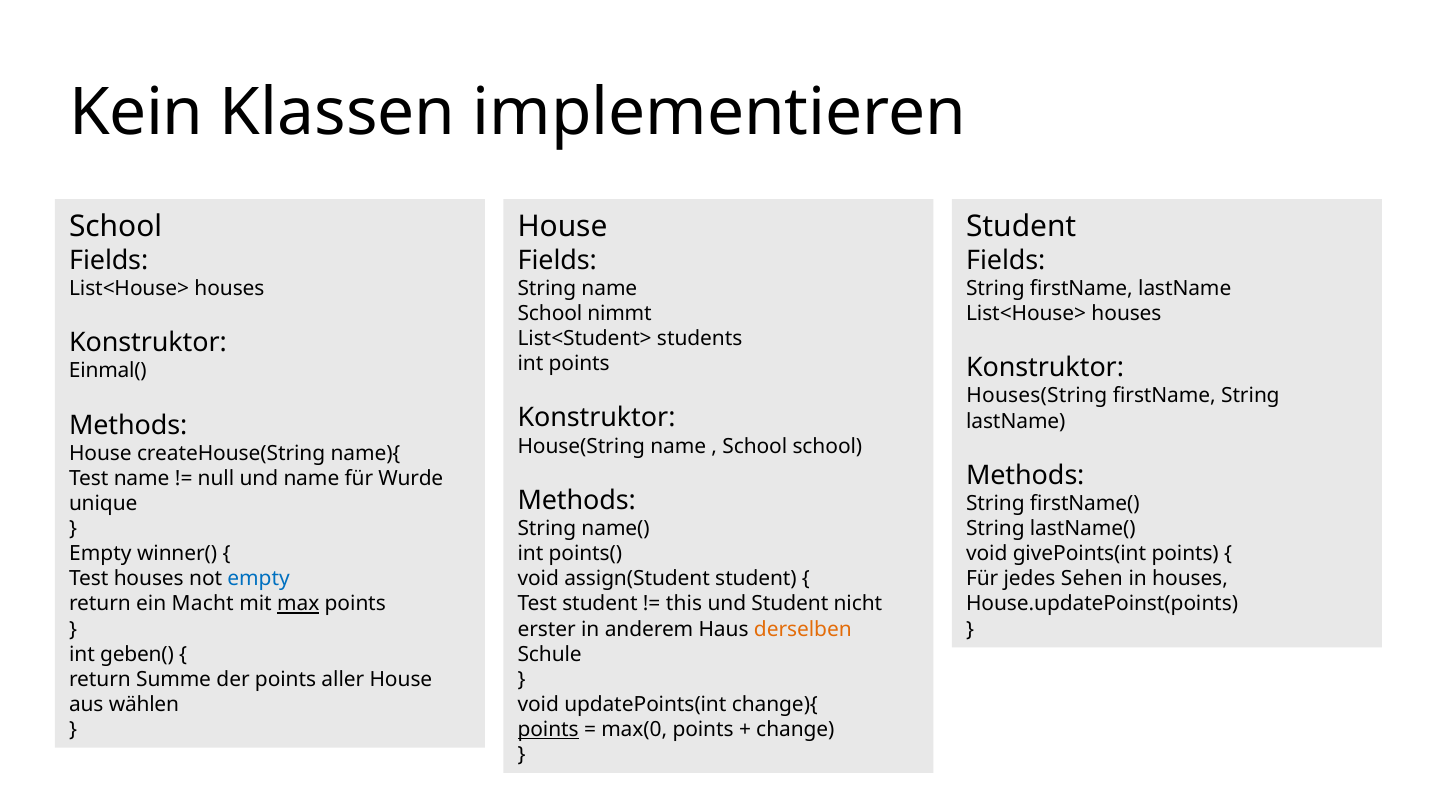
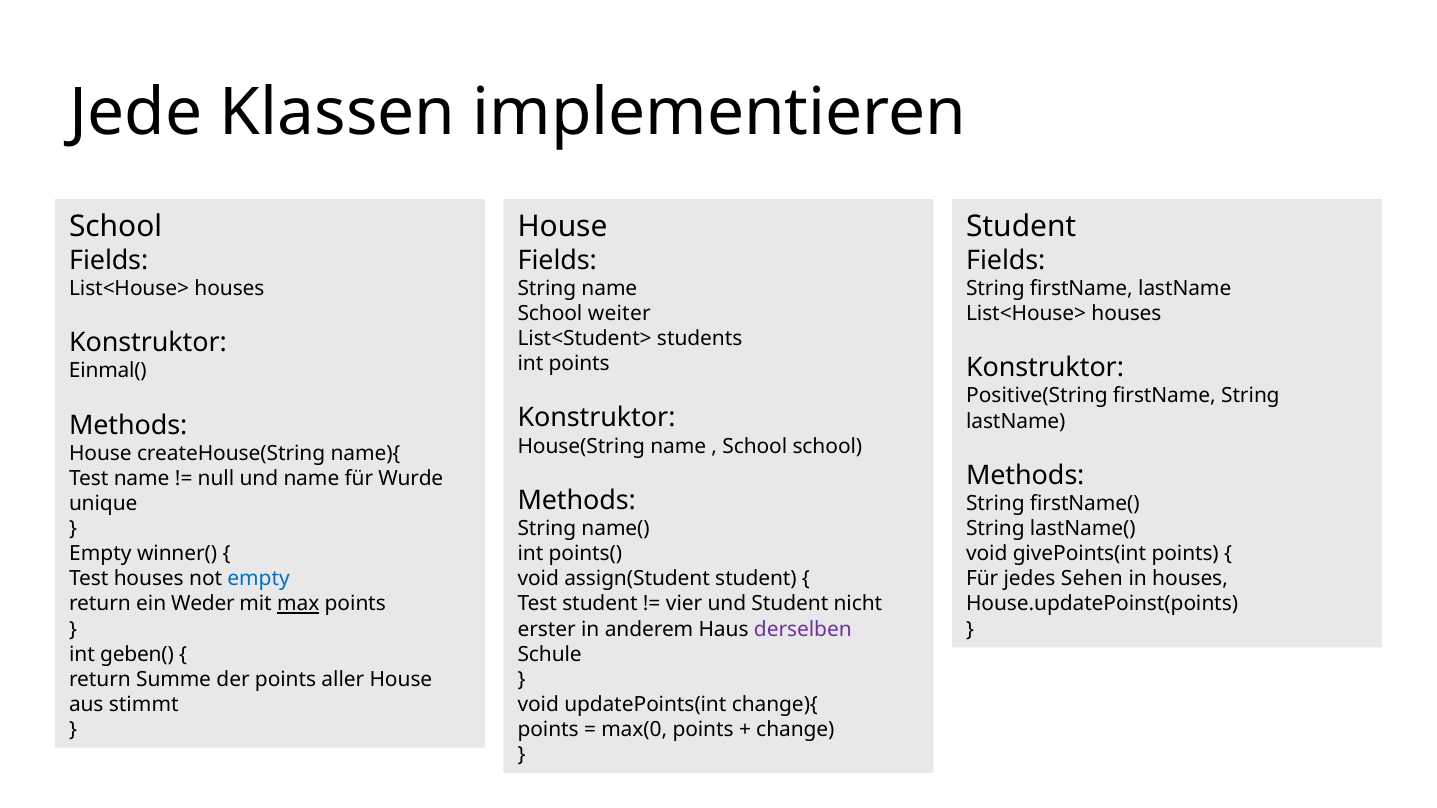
Kein: Kein -> Jede
nimmt: nimmt -> weiter
Houses(String: Houses(String -> Positive(String
Macht: Macht -> Weder
this: this -> vier
derselben colour: orange -> purple
wählen: wählen -> stimmt
points at (548, 730) underline: present -> none
